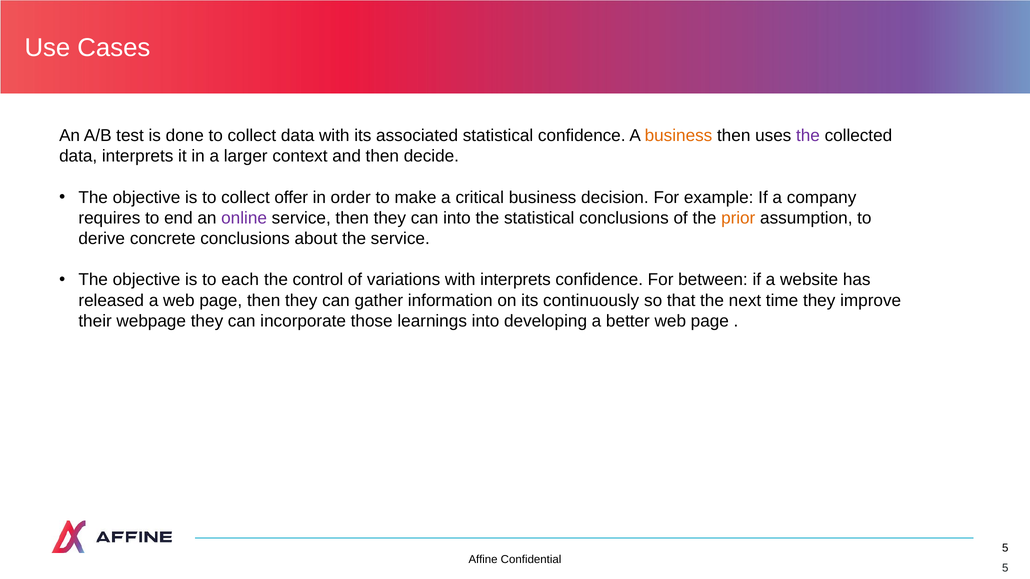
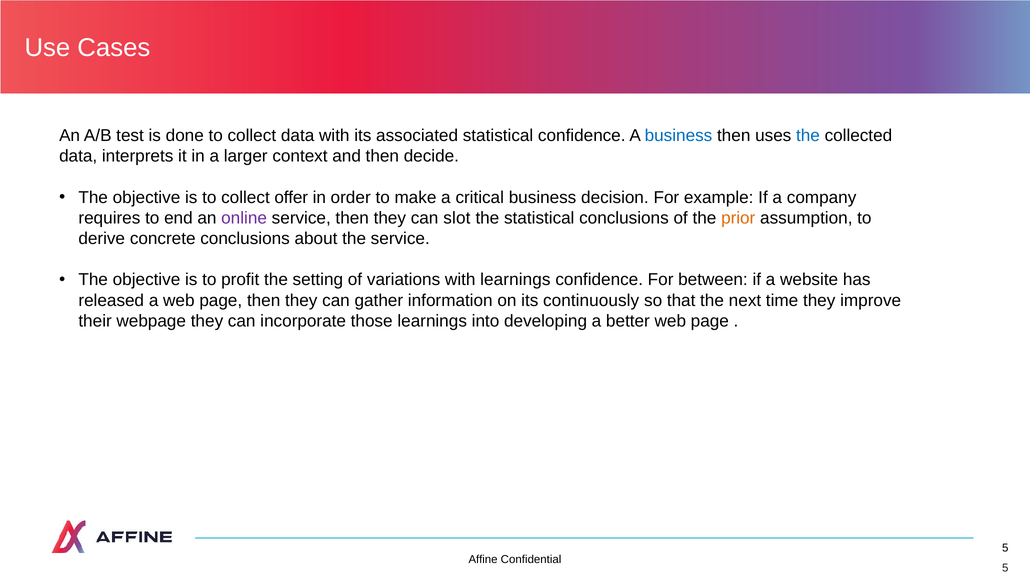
business at (678, 136) colour: orange -> blue
the at (808, 136) colour: purple -> blue
can into: into -> slot
each: each -> profit
control: control -> setting
with interprets: interprets -> learnings
